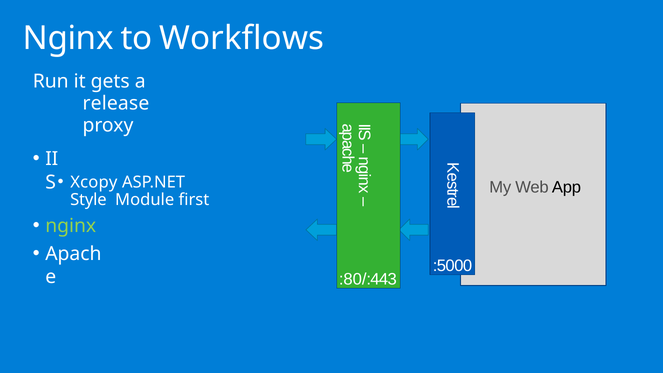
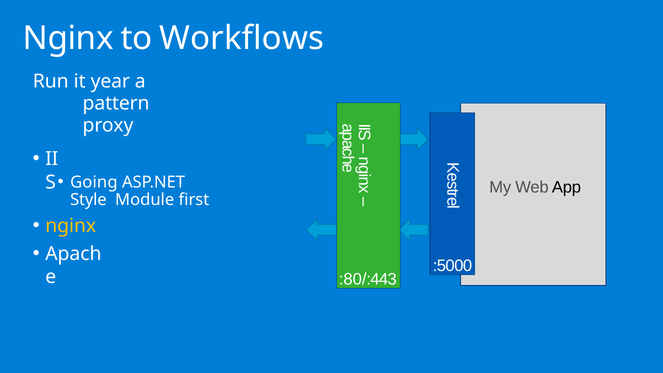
gets: gets -> year
release: release -> pattern
Xcopy: Xcopy -> Going
nginx at (71, 226) colour: light green -> yellow
